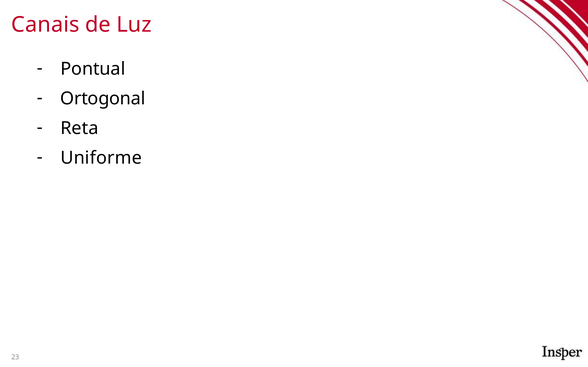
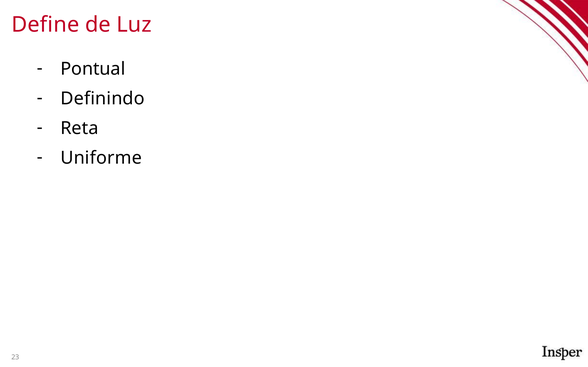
Canais: Canais -> Define
Ortogonal: Ortogonal -> Definindo
